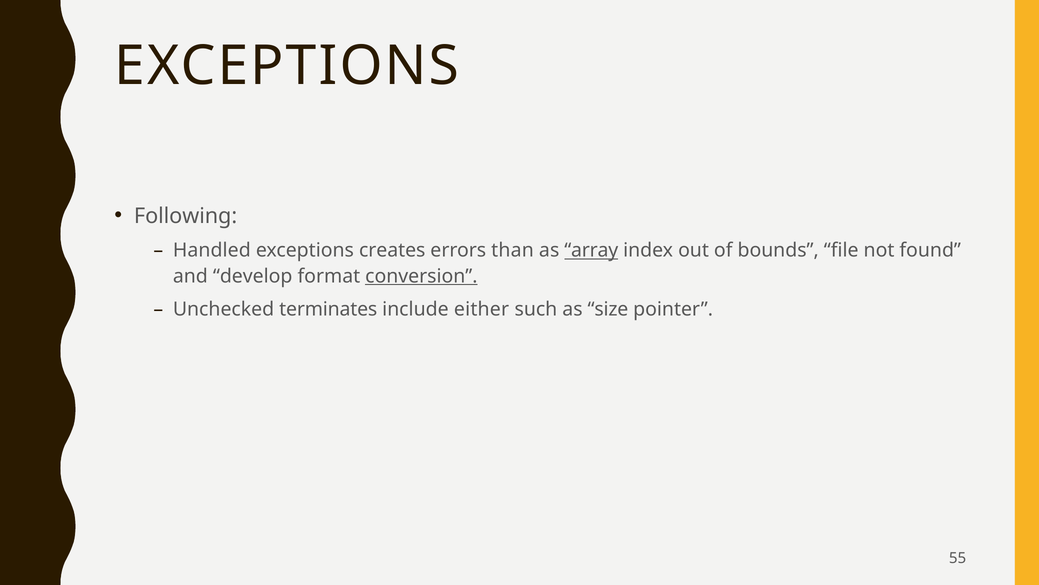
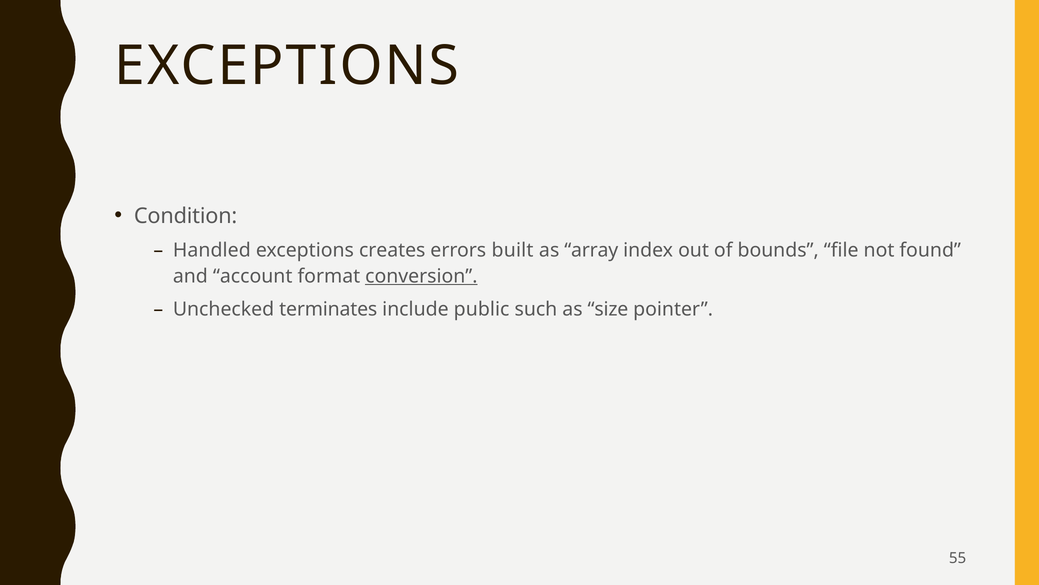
Following: Following -> Condition
than: than -> built
array underline: present -> none
develop: develop -> account
either: either -> public
